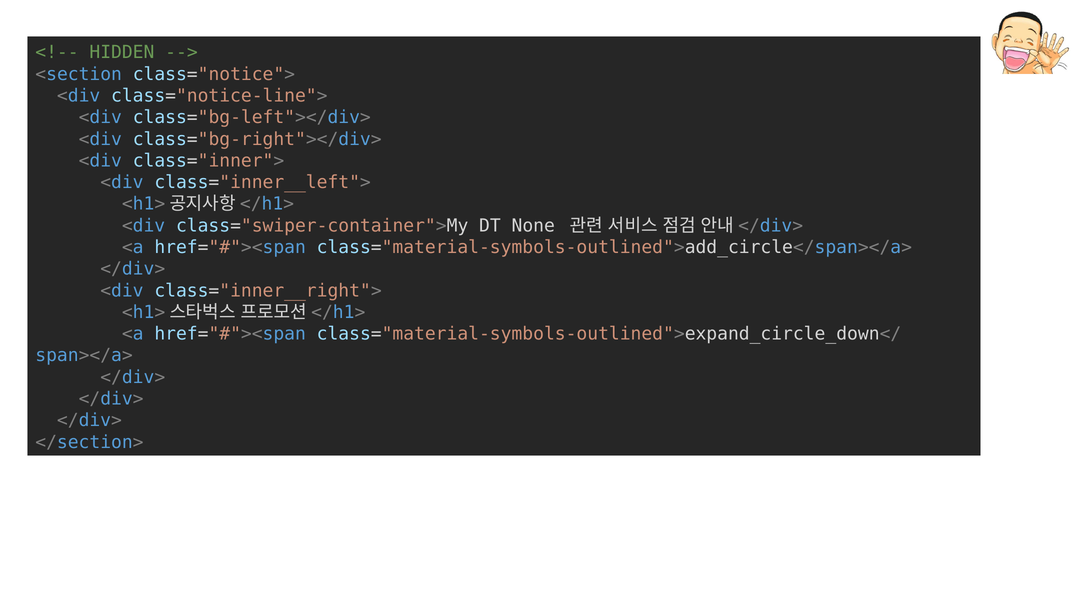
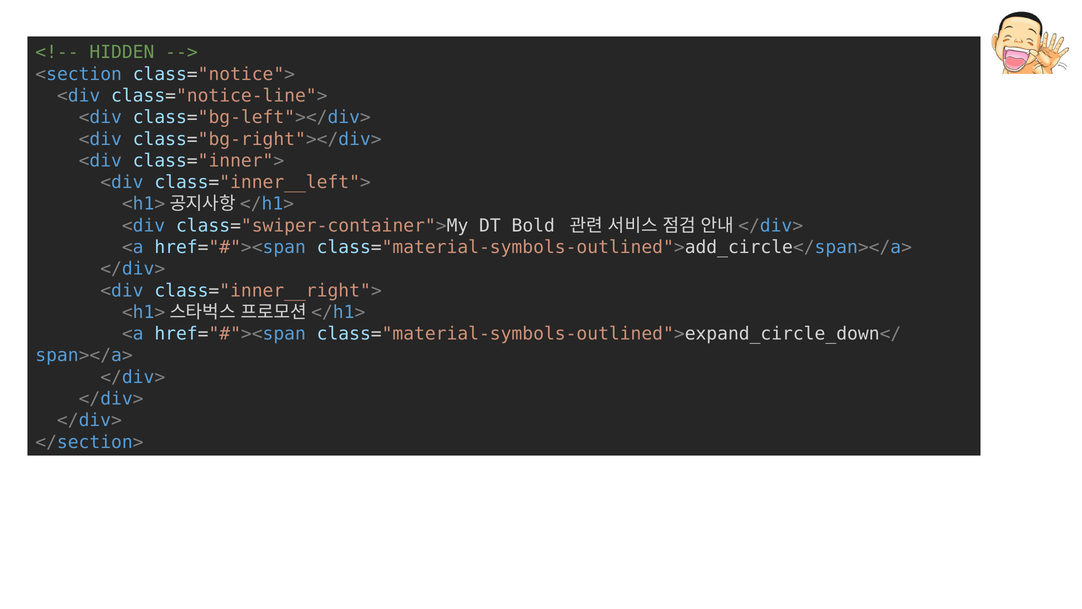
None: None -> Bold
